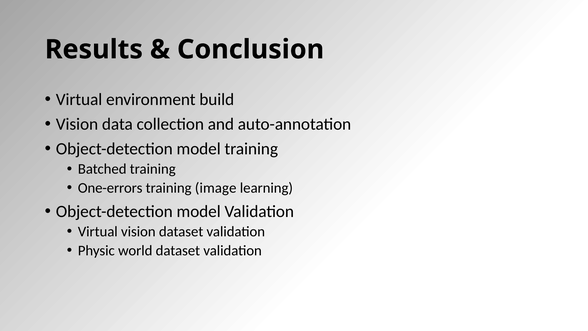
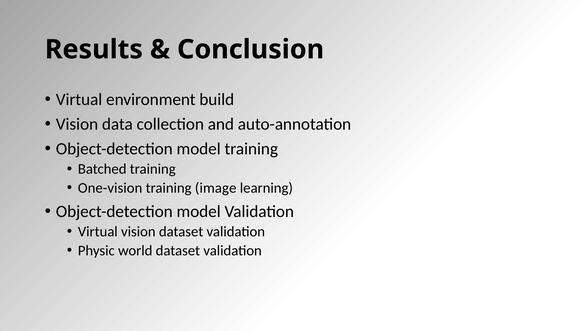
One-errors: One-errors -> One-vision
